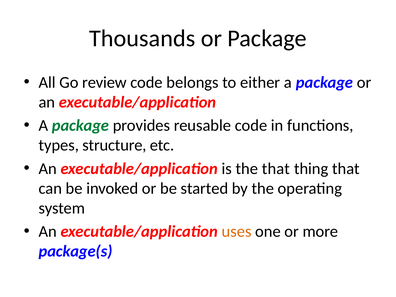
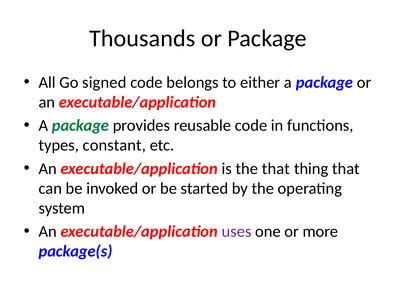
review: review -> signed
structure: structure -> constant
uses colour: orange -> purple
